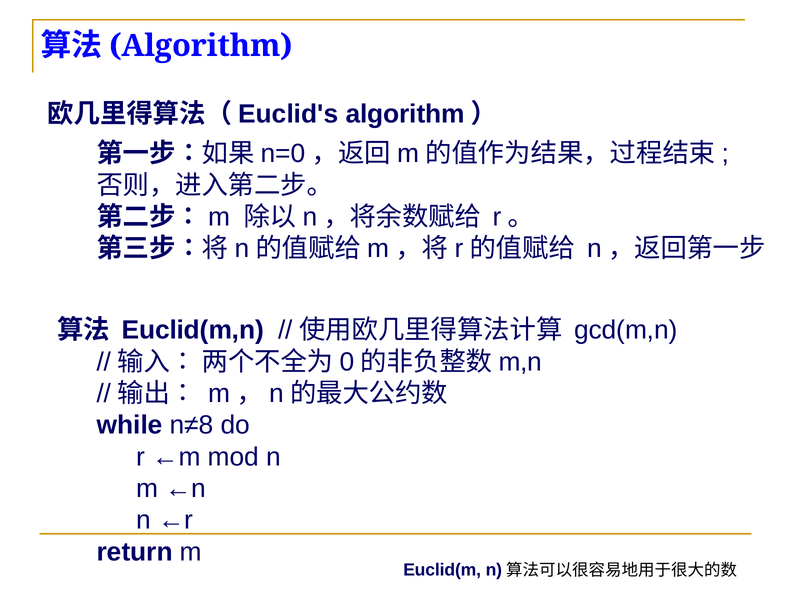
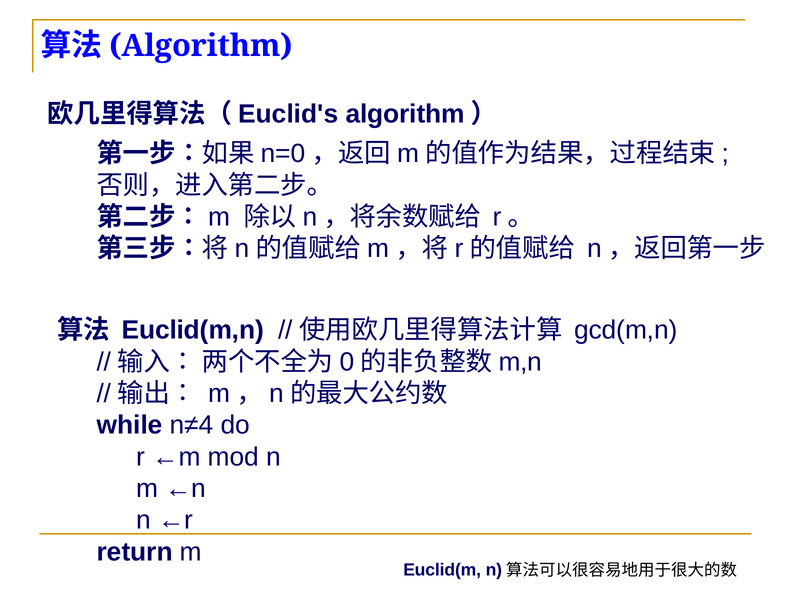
n≠8: n≠8 -> n≠4
